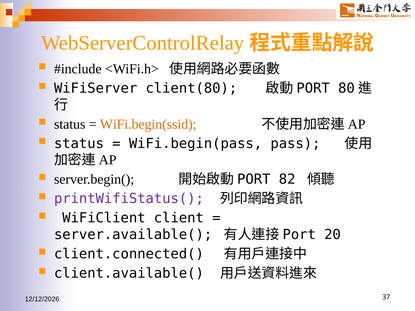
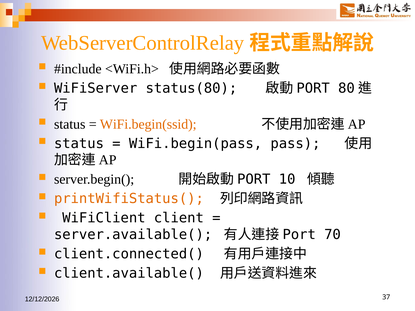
client(80: client(80 -> status(80
82: 82 -> 10
printWifiStatus( colour: purple -> orange
20: 20 -> 70
